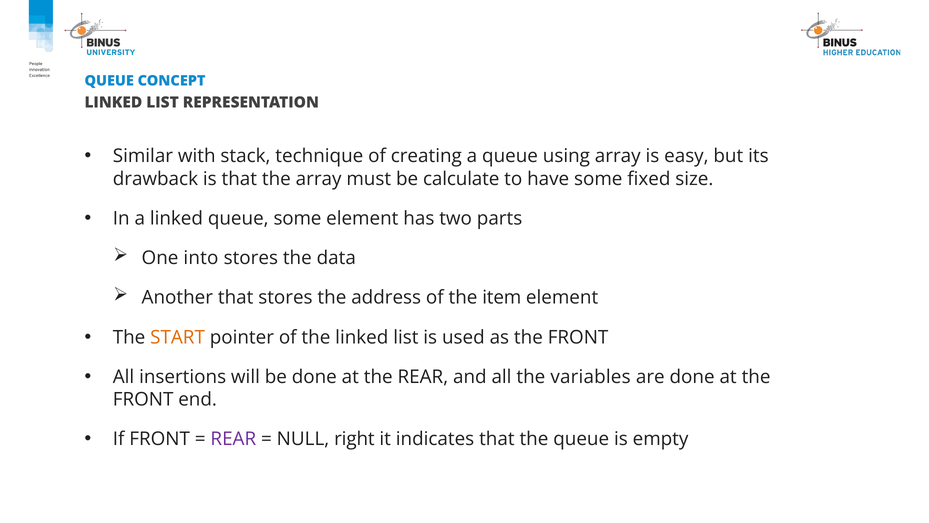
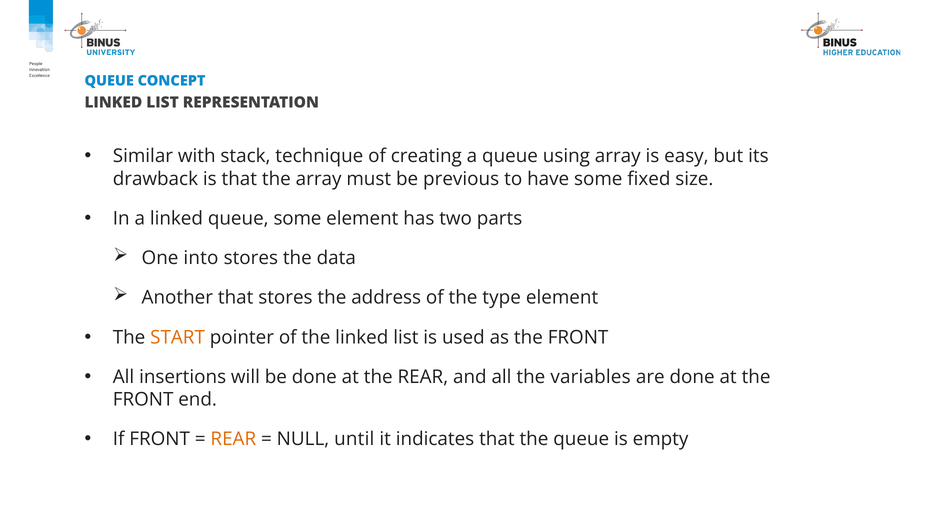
calculate: calculate -> previous
item: item -> type
REAR at (233, 439) colour: purple -> orange
right: right -> until
